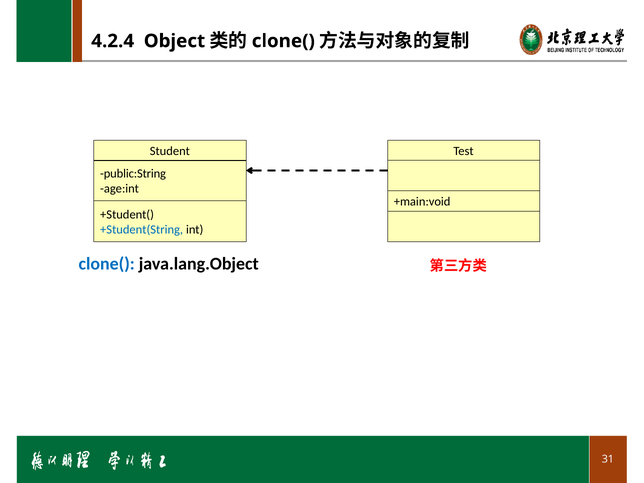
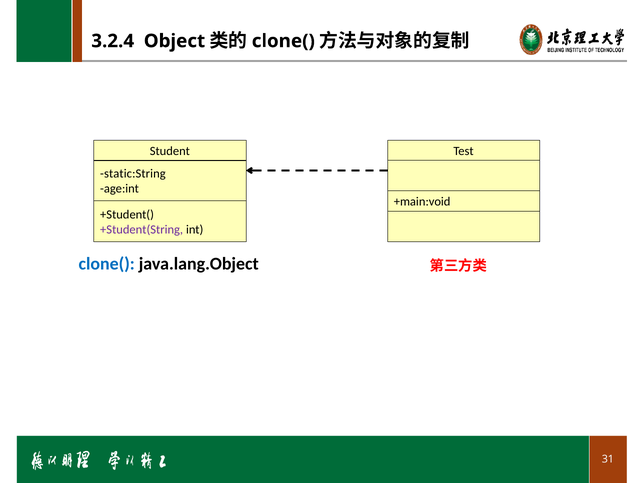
4.2.4: 4.2.4 -> 3.2.4
public:String: public:String -> static:String
+Student(String colour: blue -> purple
